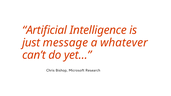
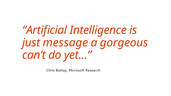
whatever: whatever -> gorgeous
